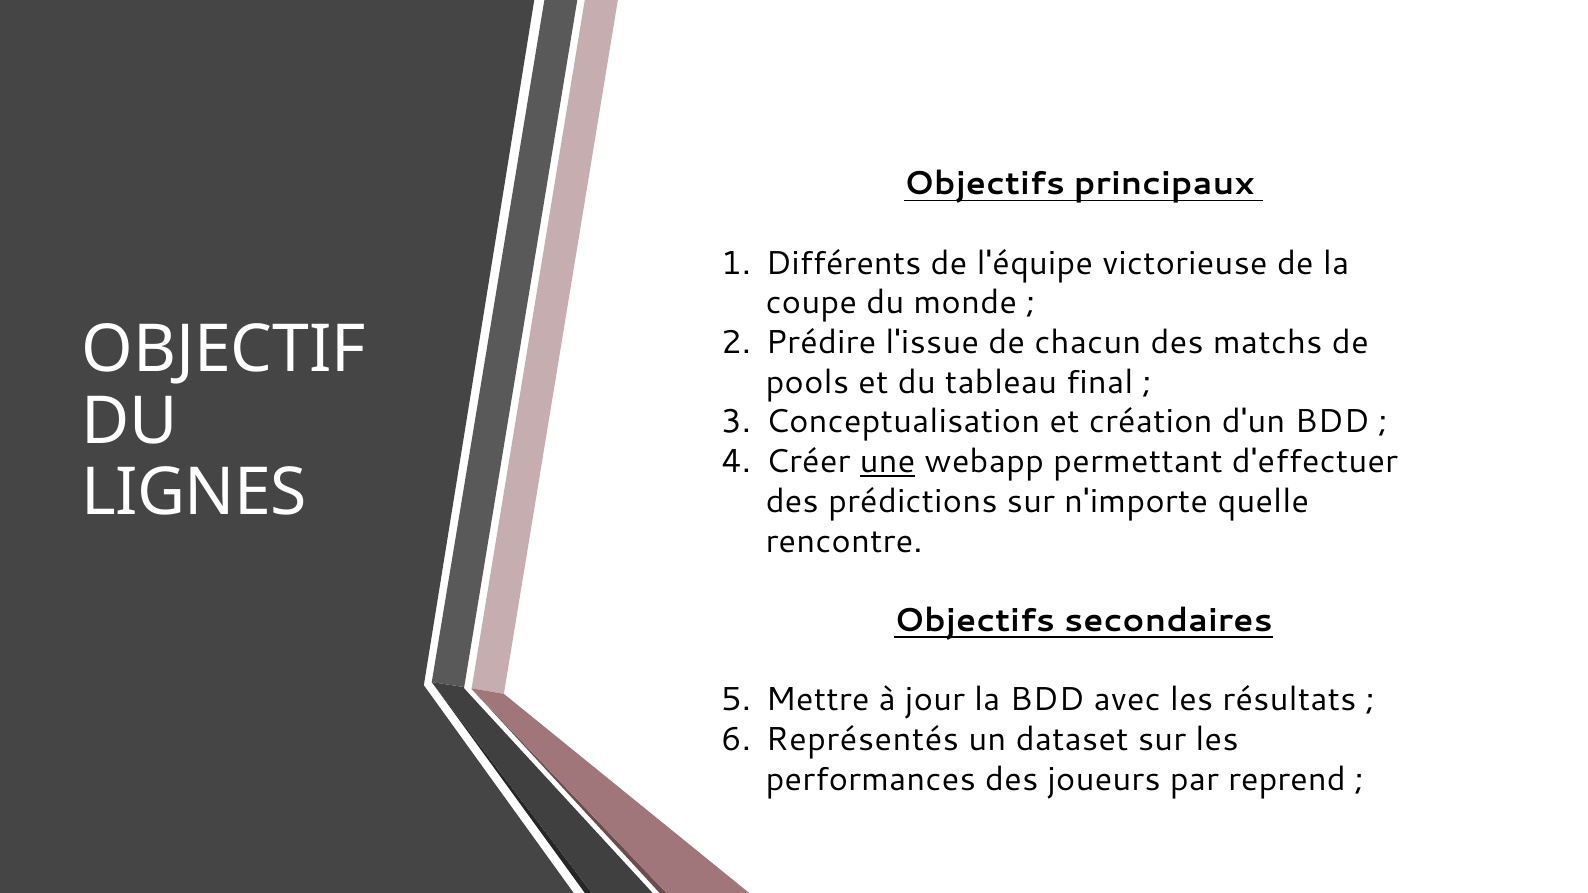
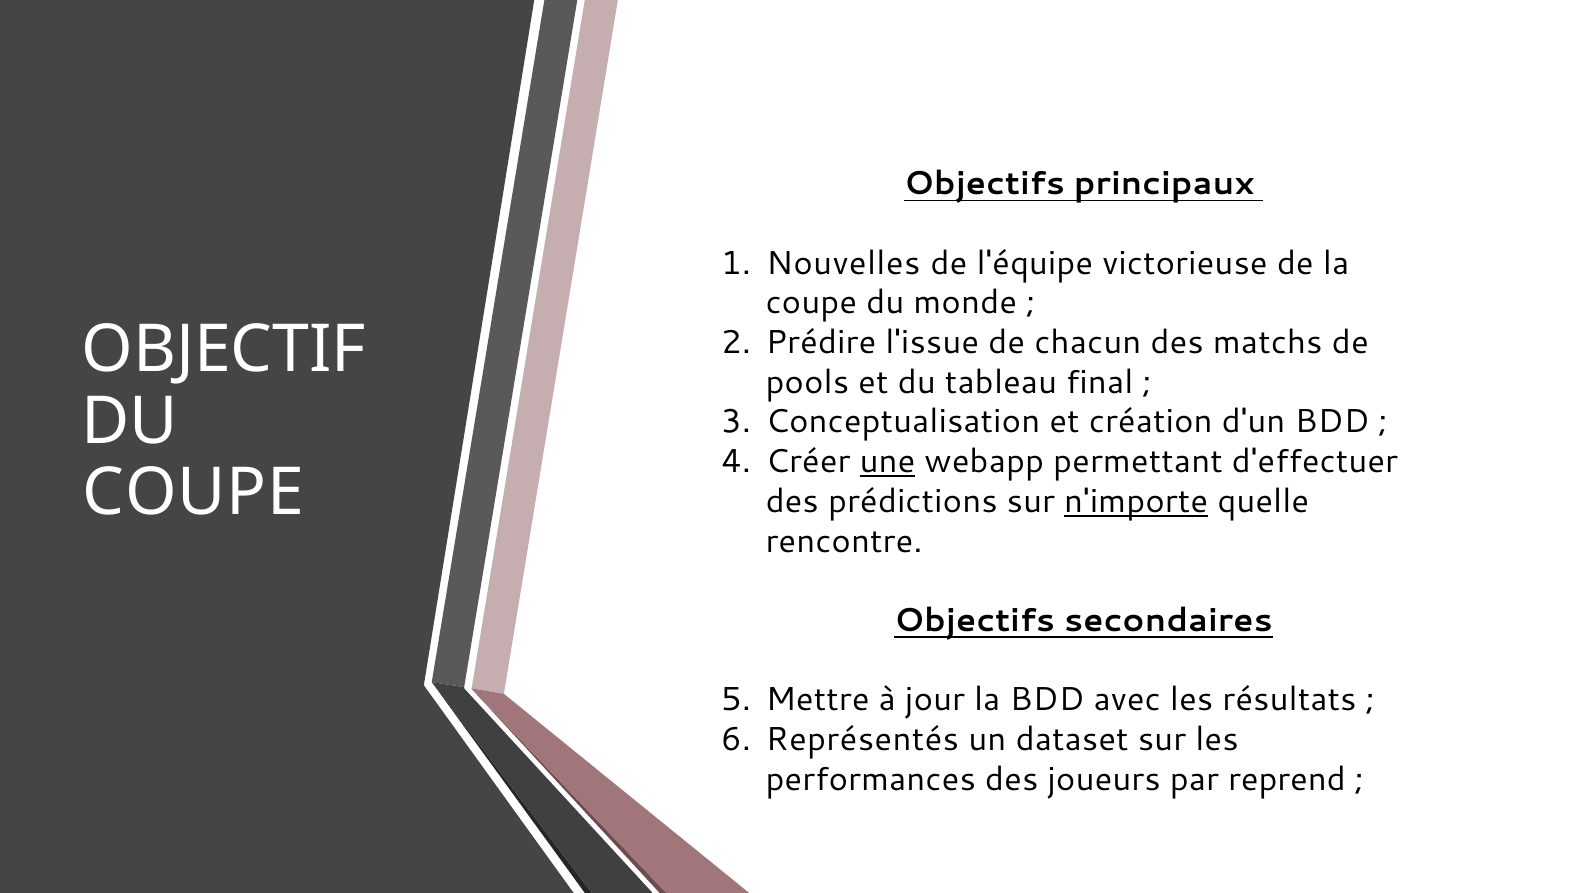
Différents: Différents -> Nouvelles
LIGNES at (194, 493): LIGNES -> COUPE
n'importe underline: none -> present
